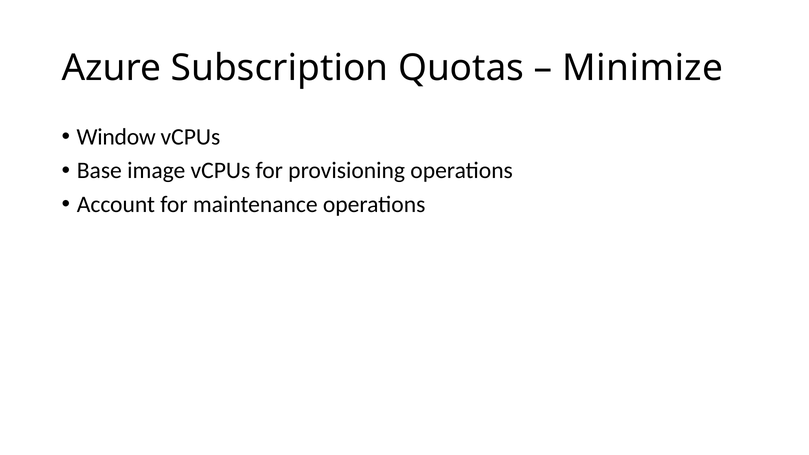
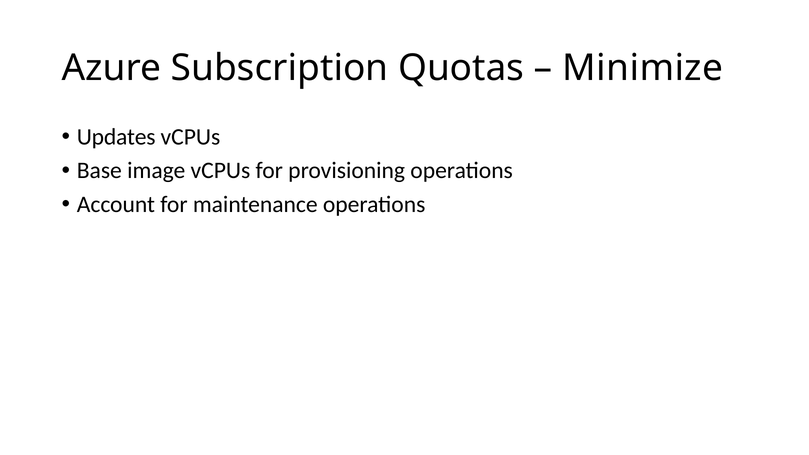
Window: Window -> Updates
